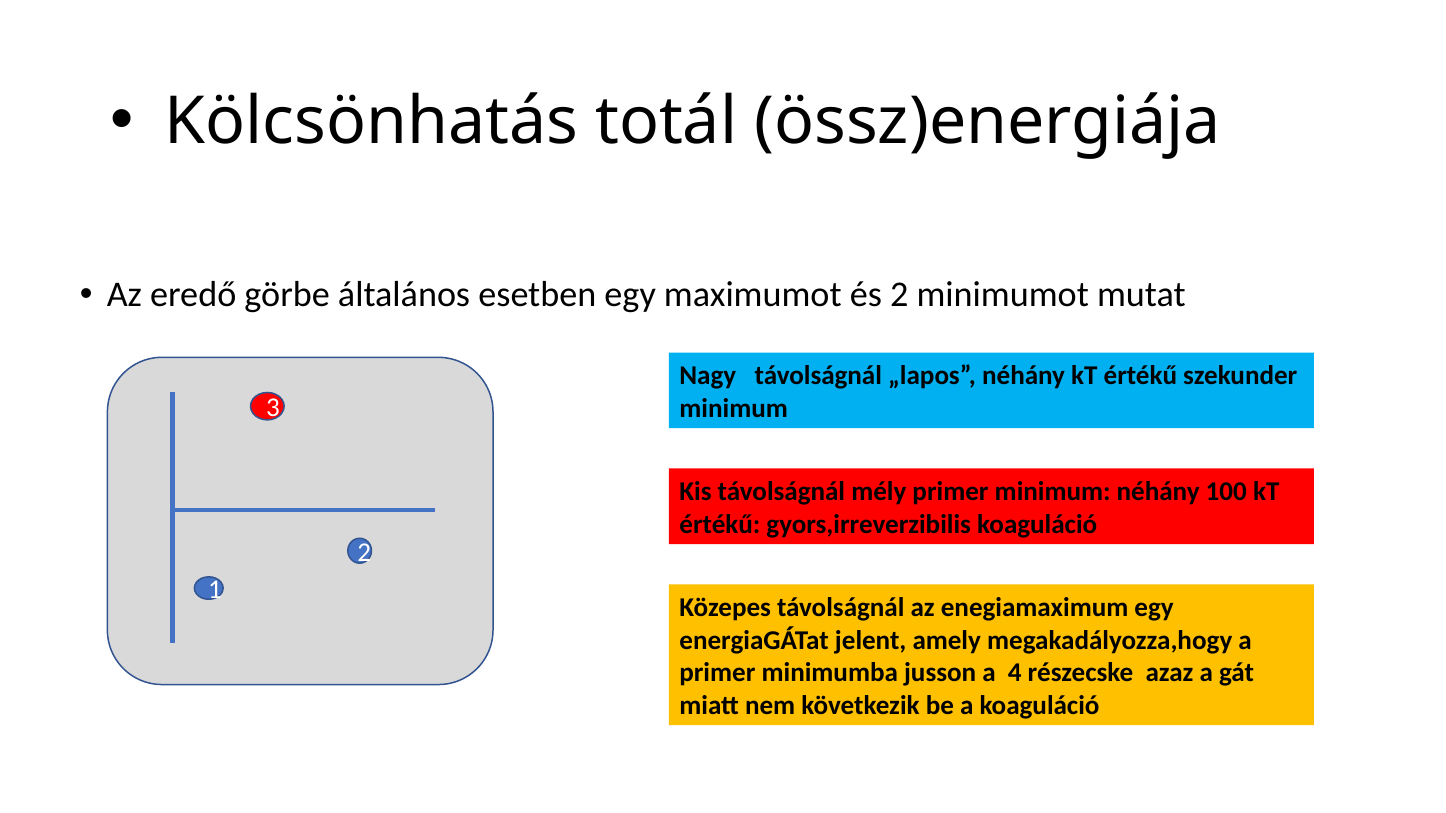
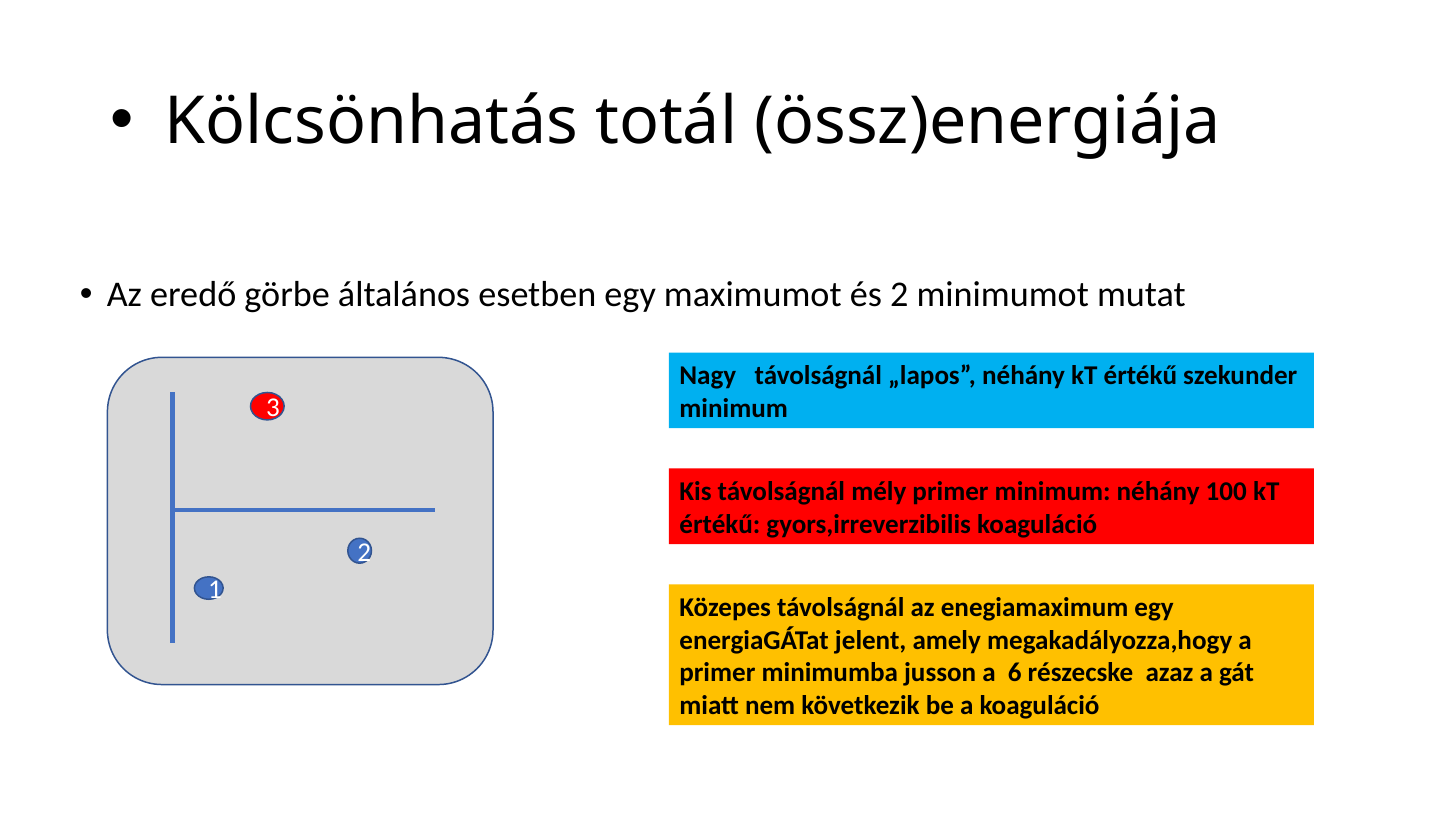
4: 4 -> 6
